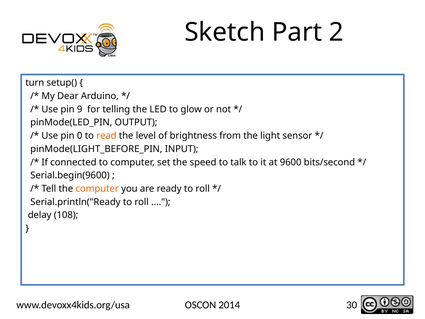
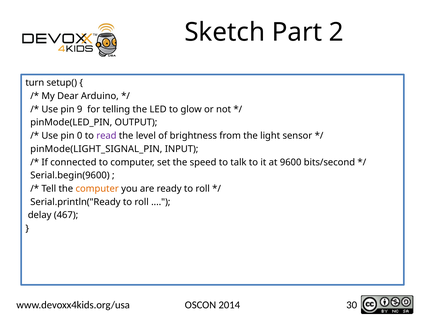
read colour: orange -> purple
pinMode(LIGHT_BEFORE_PIN: pinMode(LIGHT_BEFORE_PIN -> pinMode(LIGHT_SIGNAL_PIN
108: 108 -> 467
